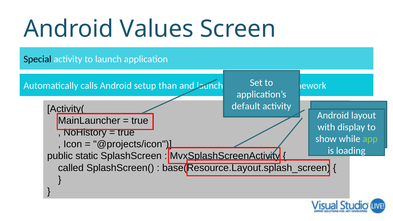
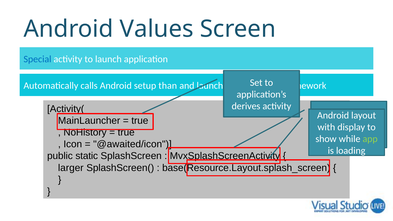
Special colour: black -> blue
default: default -> derives
@projects/icon: @projects/icon -> @awaited/icon
called: called -> larger
